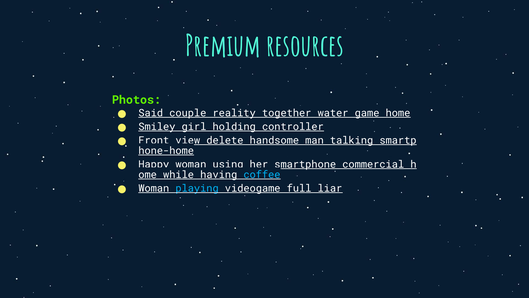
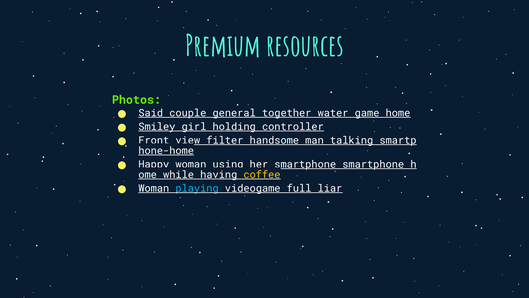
reality: reality -> general
delete: delete -> filter
smartphone commercial: commercial -> smartphone
coffee colour: light blue -> yellow
